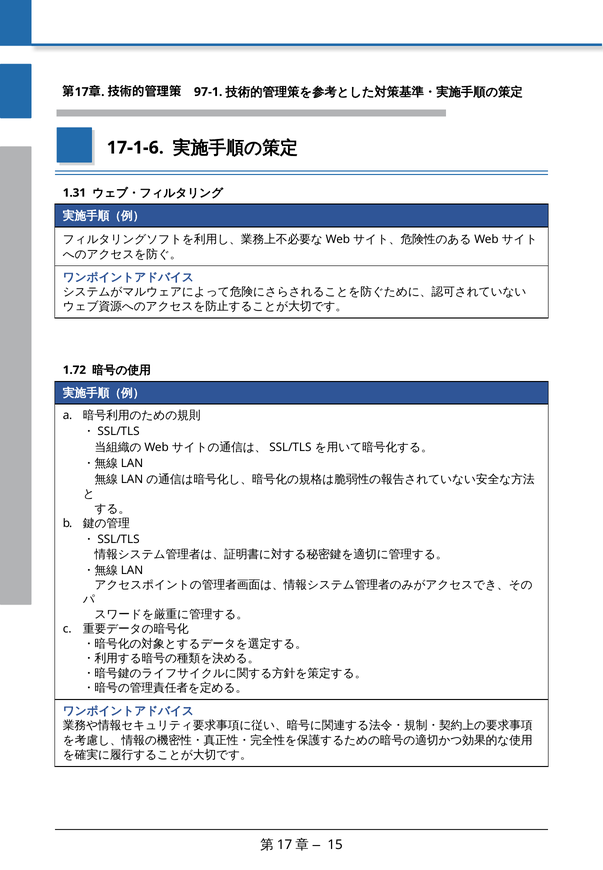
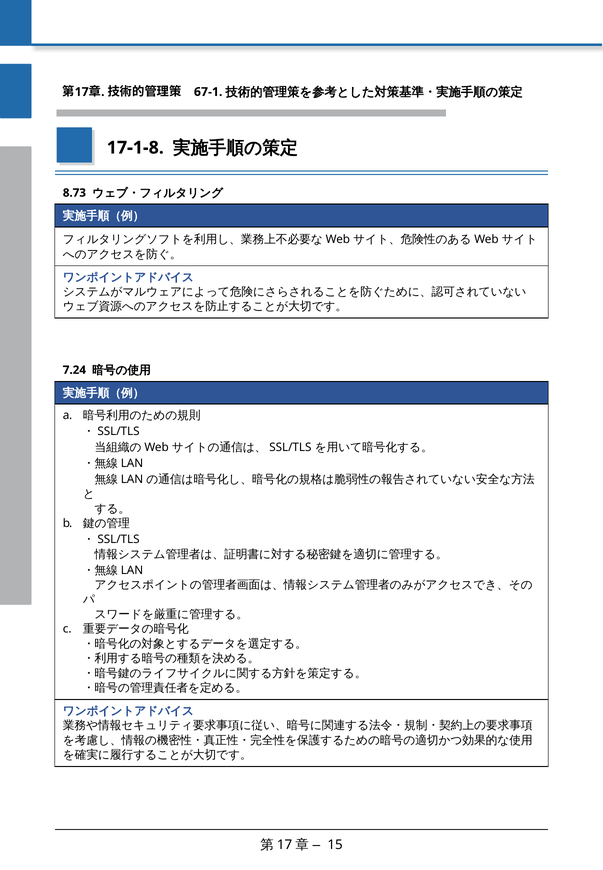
97-1: 97-1 -> 67-1
17-1-6: 17-1-6 -> 17-1-8
1.31: 1.31 -> 8.73
1.72: 1.72 -> 7.24
